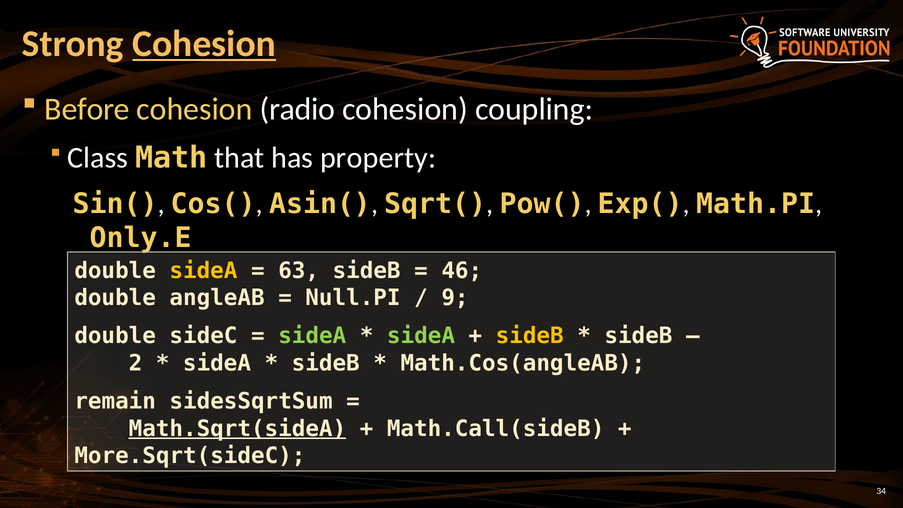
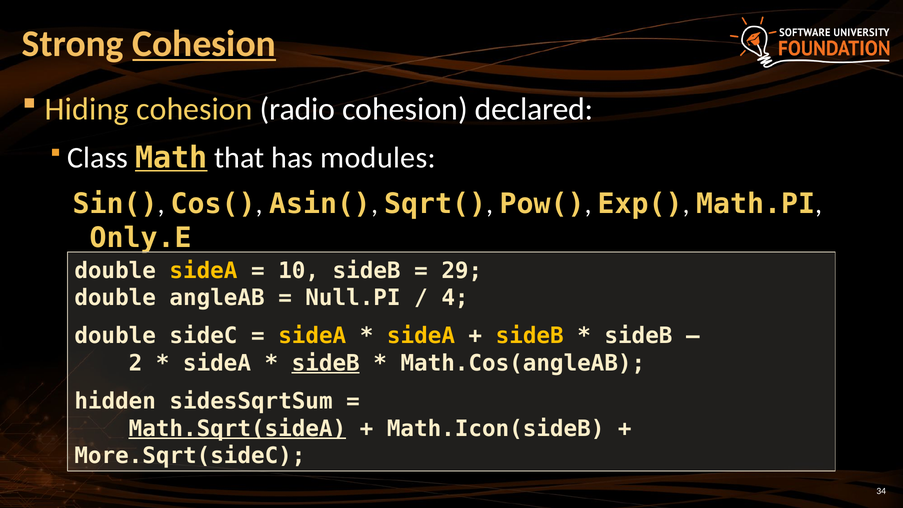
Before: Before -> Hiding
coupling: coupling -> declared
Math underline: none -> present
property: property -> modules
63: 63 -> 10
46: 46 -> 29
9: 9 -> 4
sideA at (312, 336) colour: light green -> yellow
sideA at (421, 336) colour: light green -> yellow
sideB at (326, 363) underline: none -> present
remain: remain -> hidden
Math.Call(sideB: Math.Call(sideB -> Math.Icon(sideB
